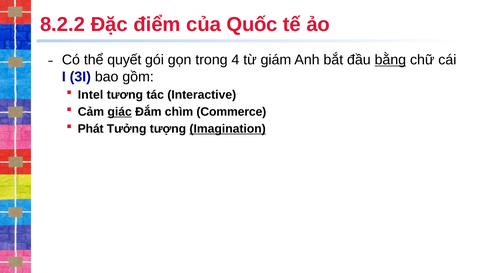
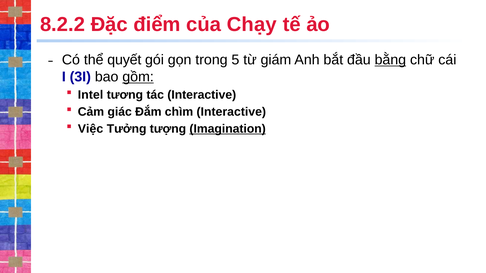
Quốc: Quốc -> Chạy
4: 4 -> 5
gồm underline: none -> present
giác underline: present -> none
chìm Commerce: Commerce -> Interactive
Phát: Phát -> Việc
